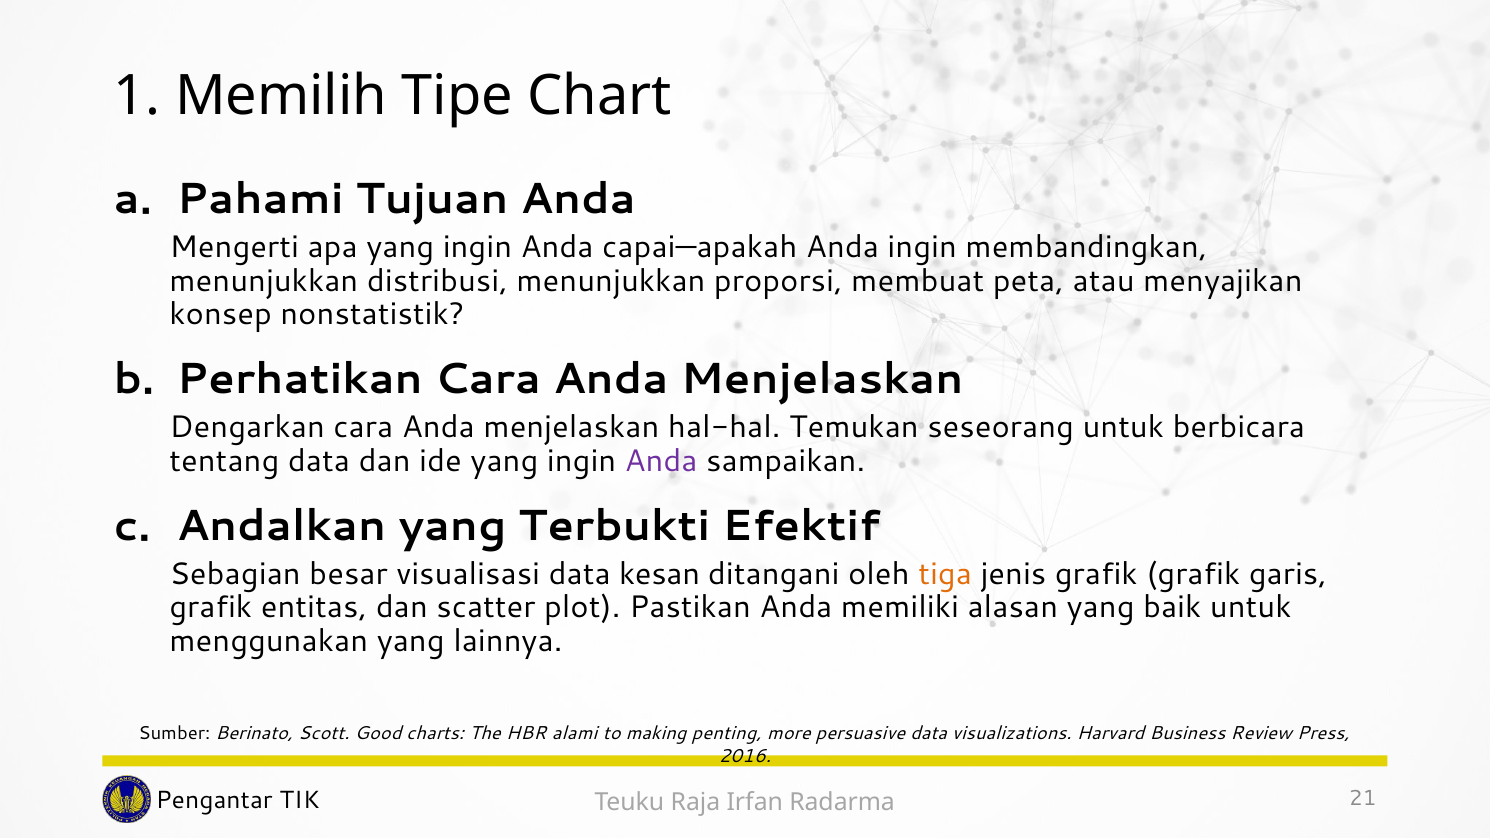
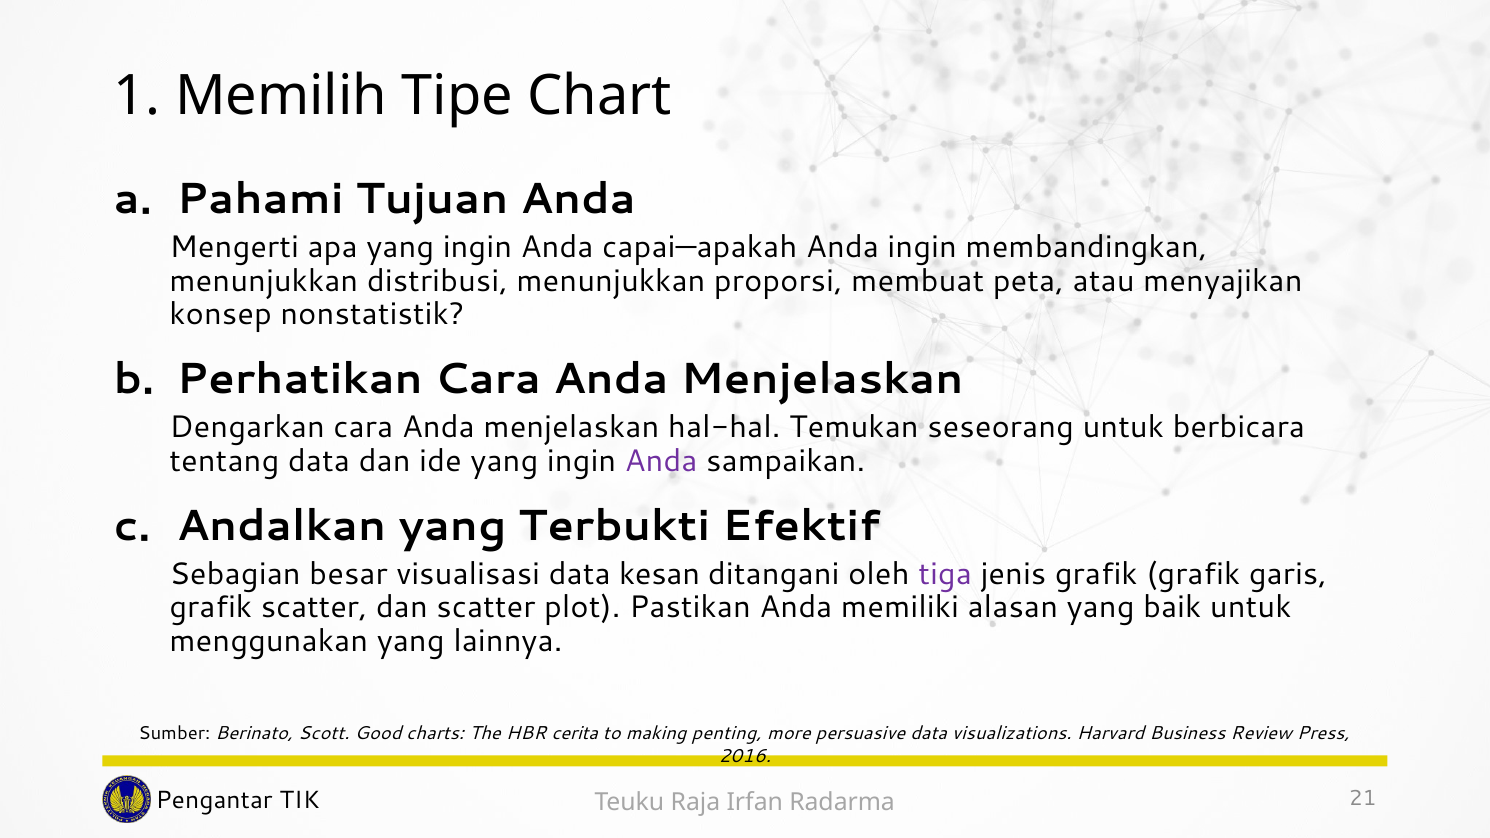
tiga colour: orange -> purple
grafik entitas: entitas -> scatter
alami: alami -> cerita
